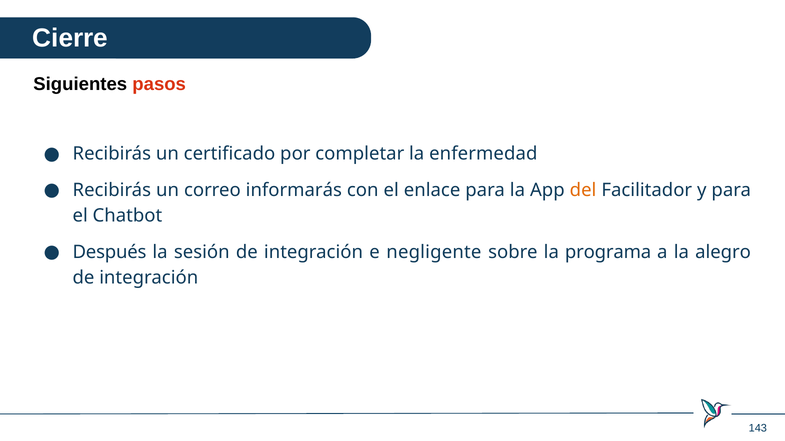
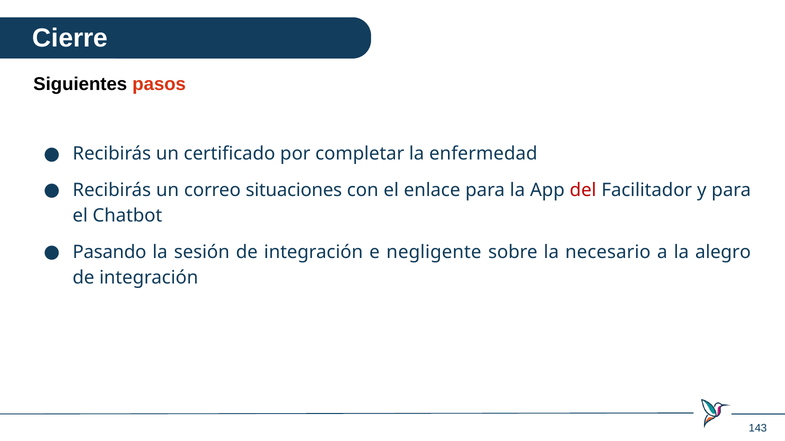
informarás: informarás -> situaciones
del colour: orange -> red
Después: Después -> Pasando
programa: programa -> necesario
